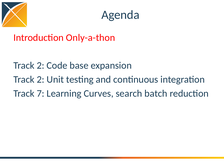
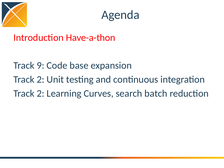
Only-a-thon: Only-a-thon -> Have-a-thon
2 at (41, 66): 2 -> 9
7 at (41, 93): 7 -> 2
